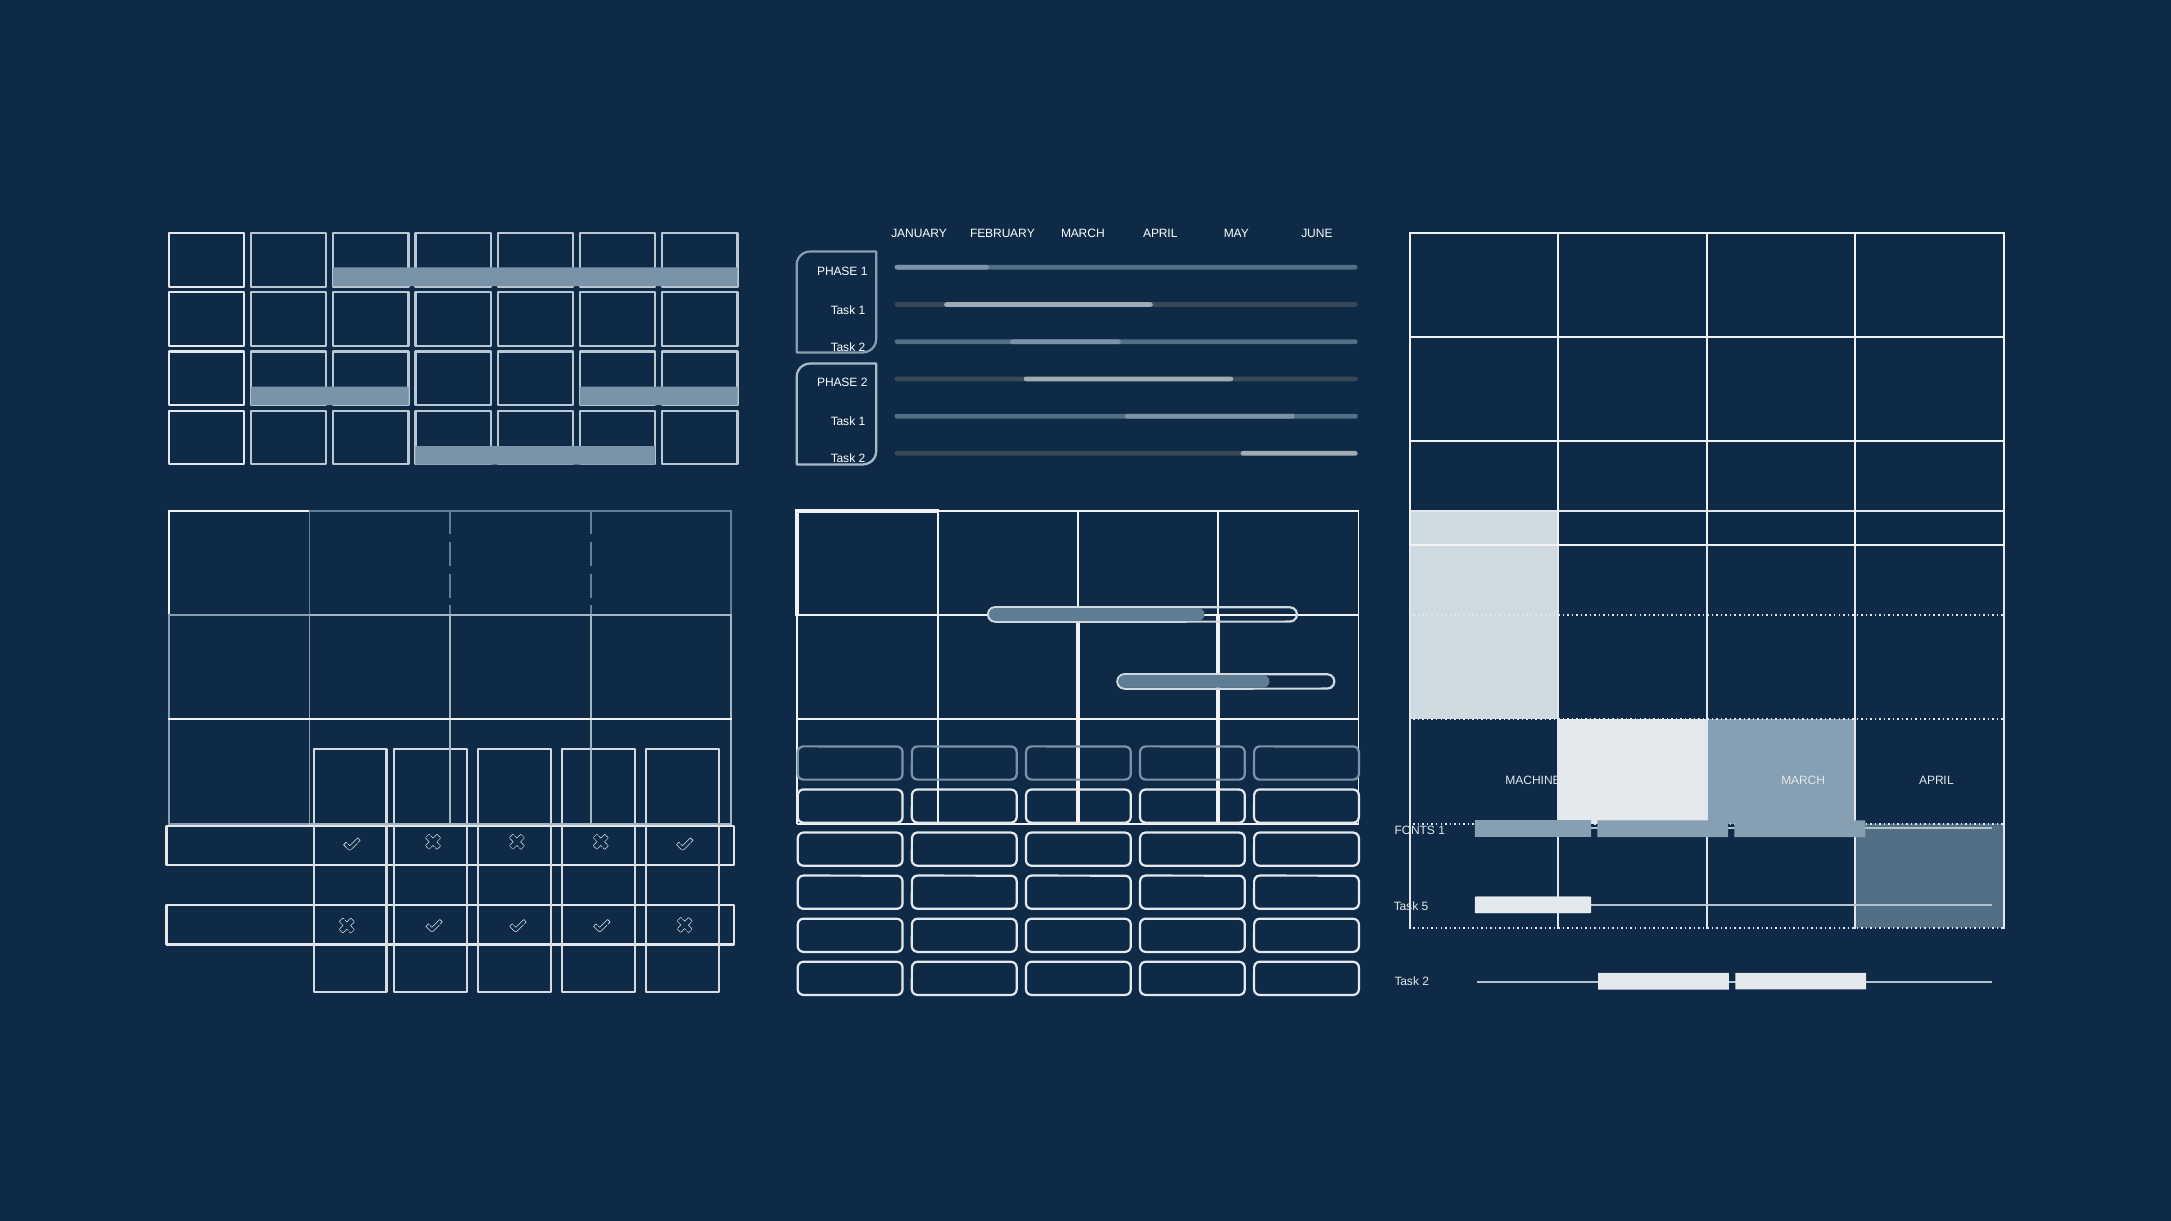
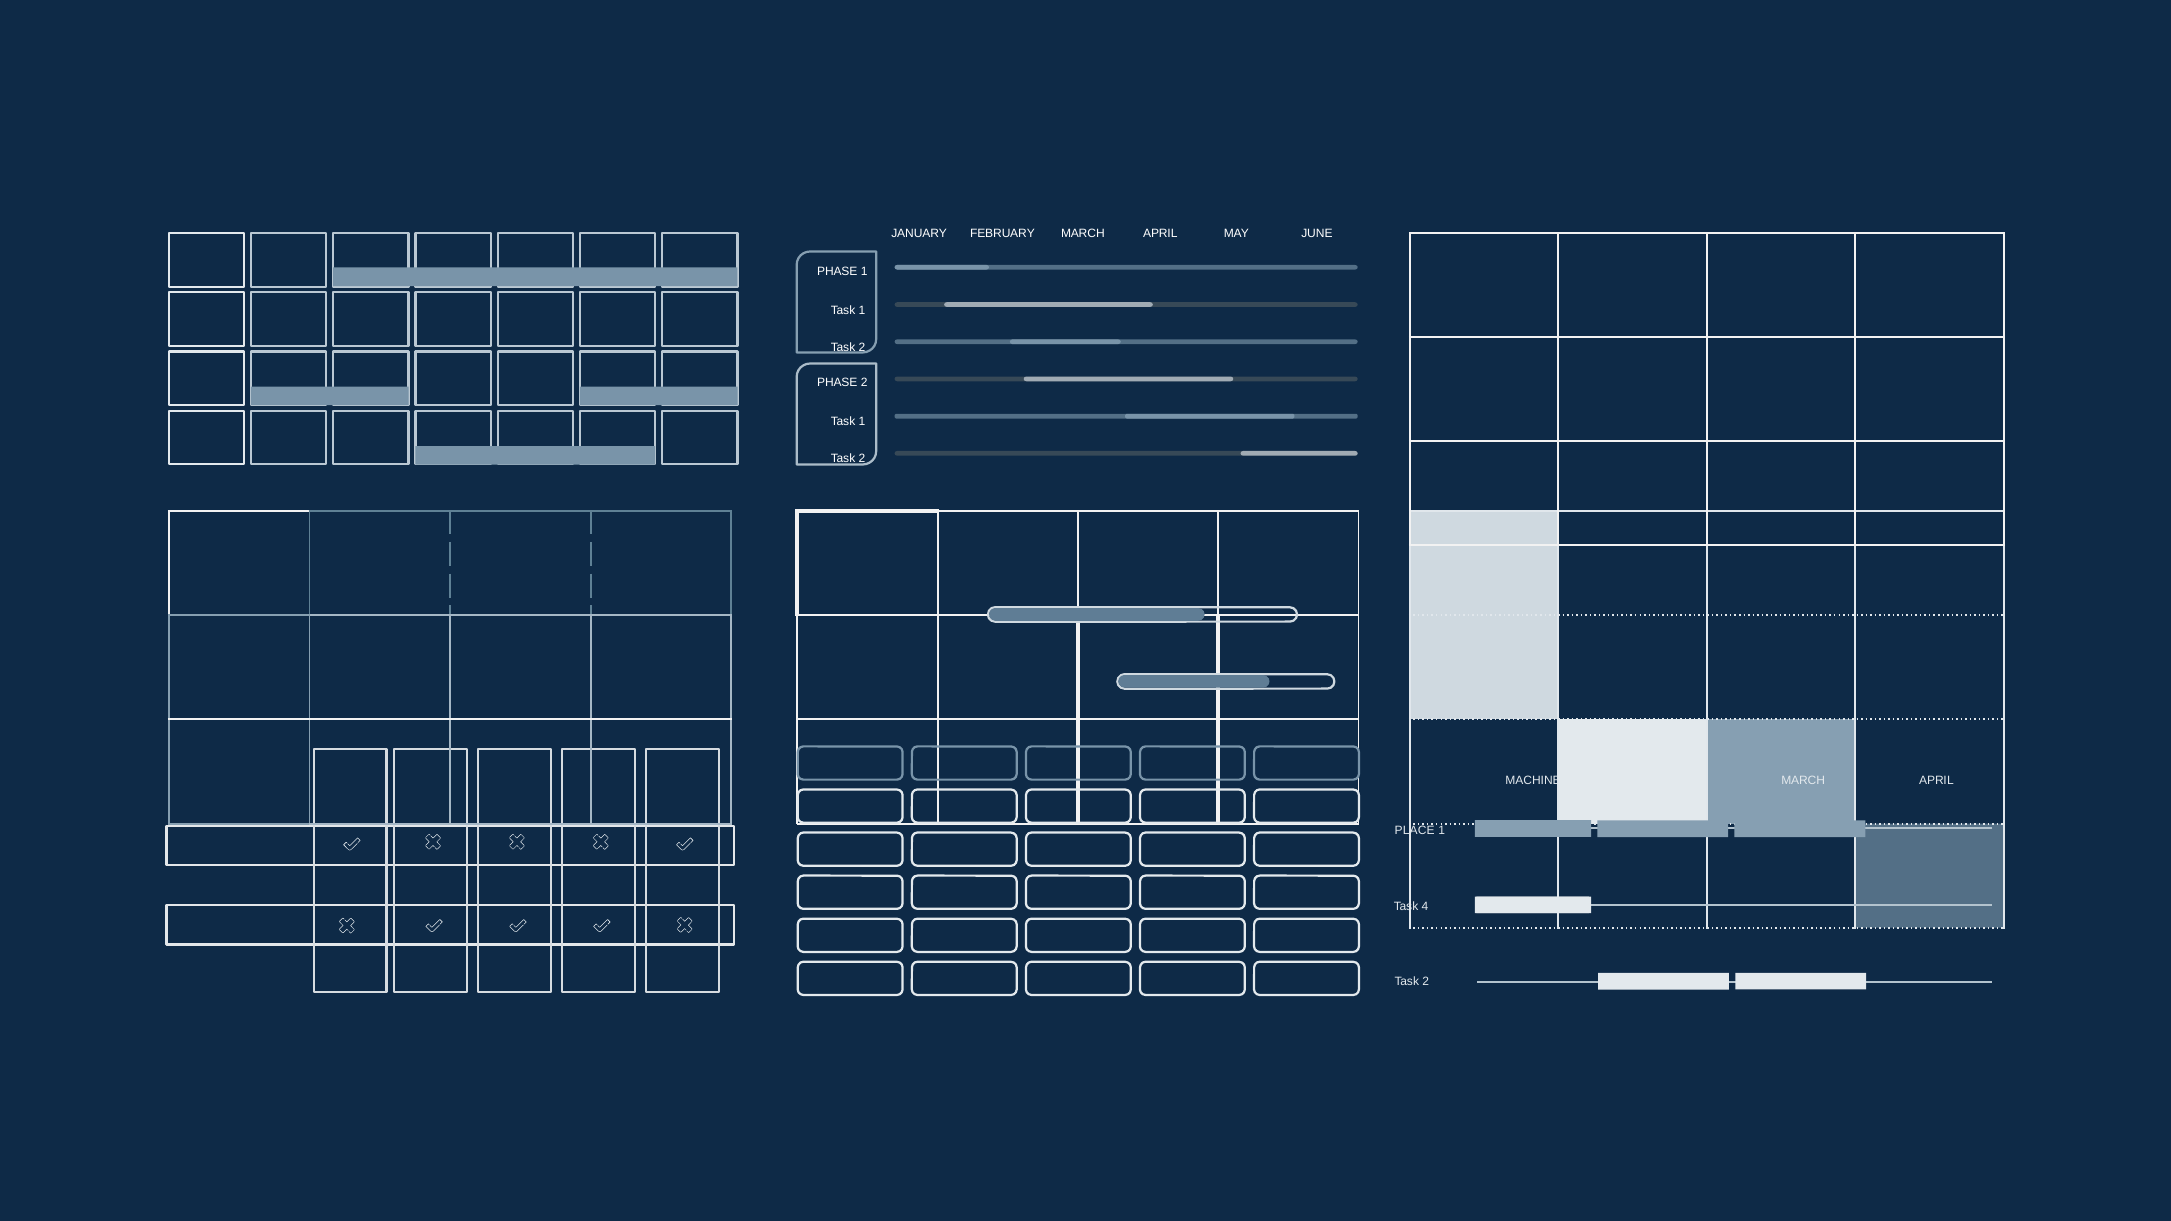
FONTS: FONTS -> PLACE
5: 5 -> 4
